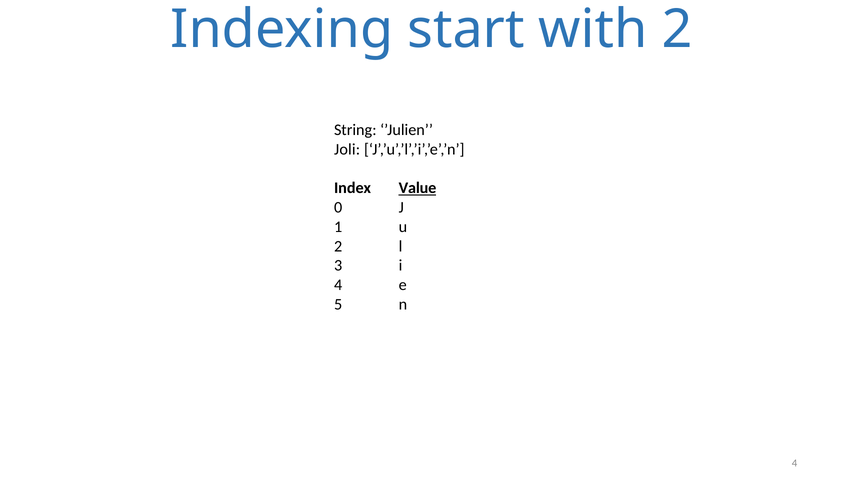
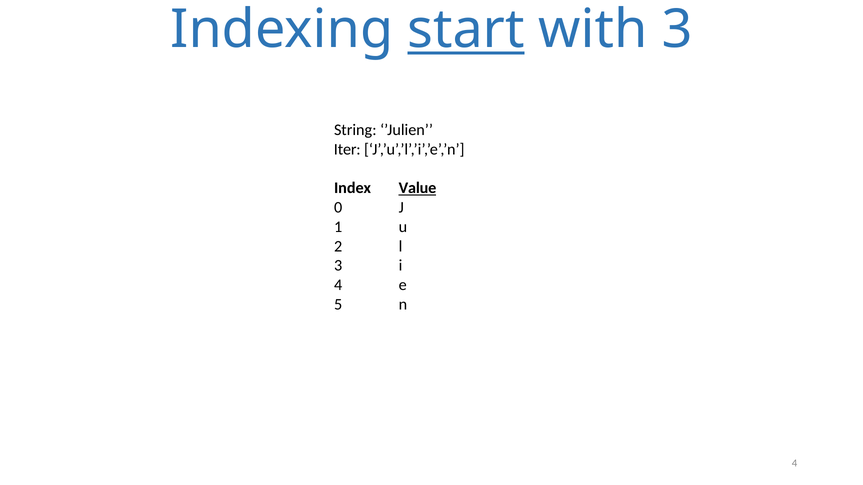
start underline: none -> present
with 2: 2 -> 3
Joli: Joli -> Iter
